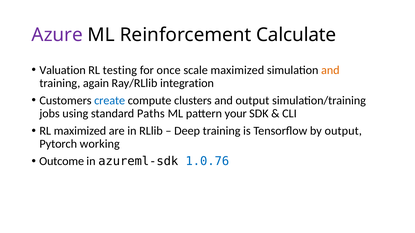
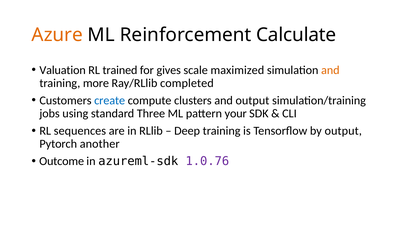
Azure colour: purple -> orange
testing: testing -> trained
once: once -> gives
again: again -> more
integration: integration -> completed
Paths: Paths -> Three
RL maximized: maximized -> sequences
working: working -> another
1.0.76 colour: blue -> purple
